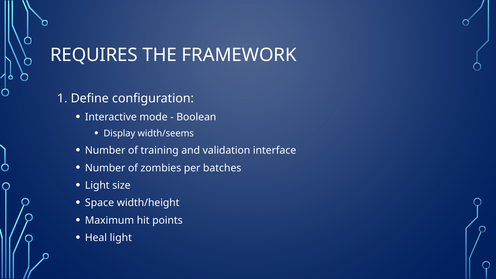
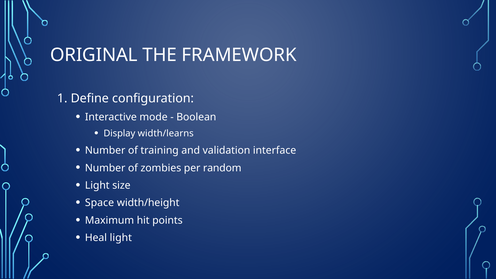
REQUIRES: REQUIRES -> ORIGINAL
width/seems: width/seems -> width/learns
batches: batches -> random
